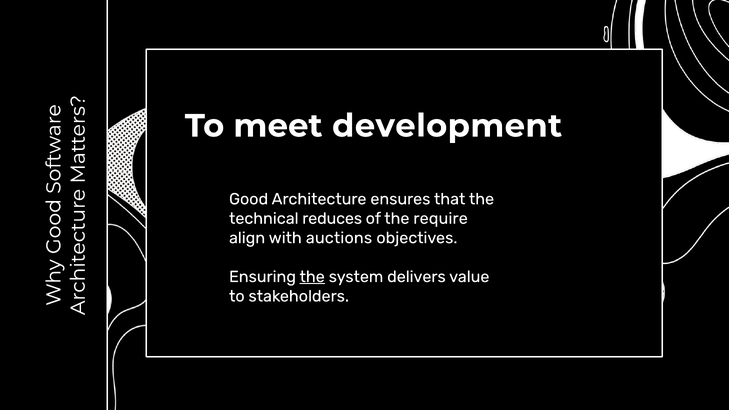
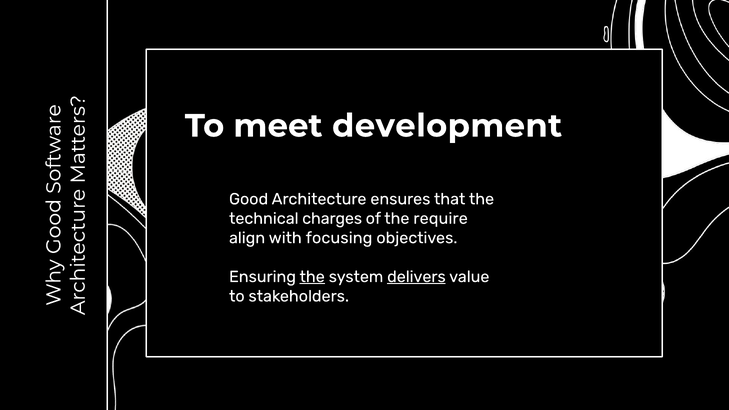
reduces: reduces -> charges
auctions: auctions -> focusing
delivers underline: none -> present
